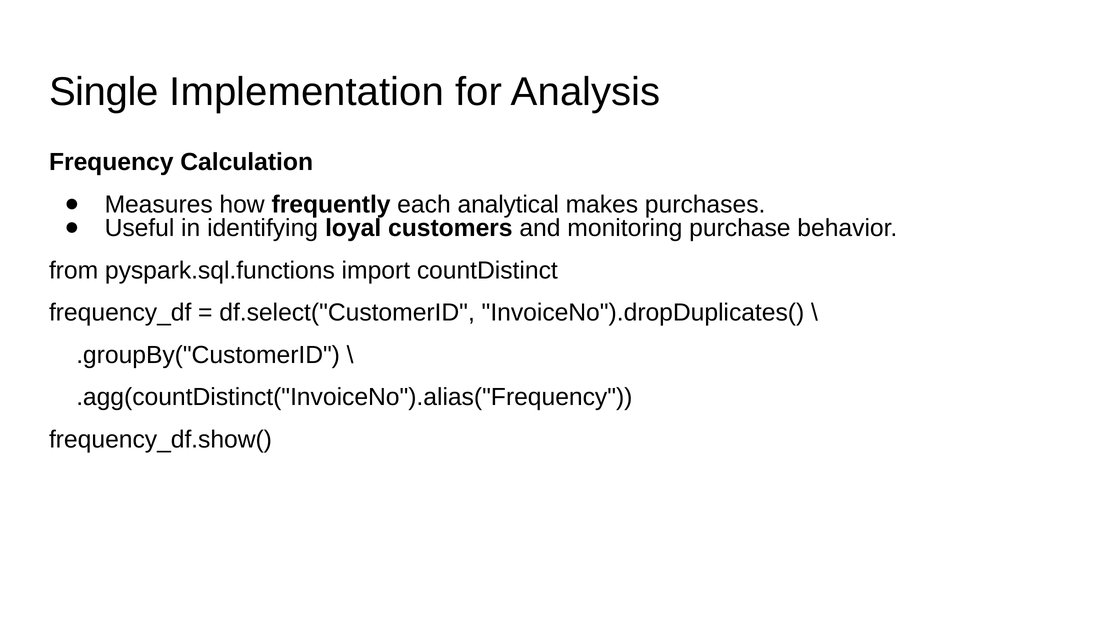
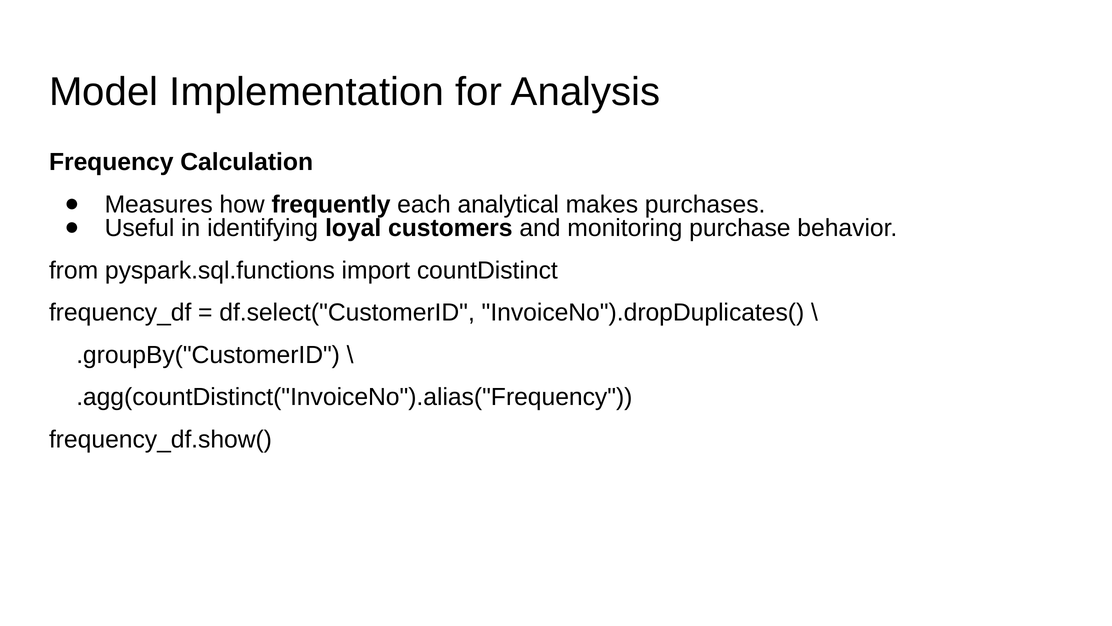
Single: Single -> Model
